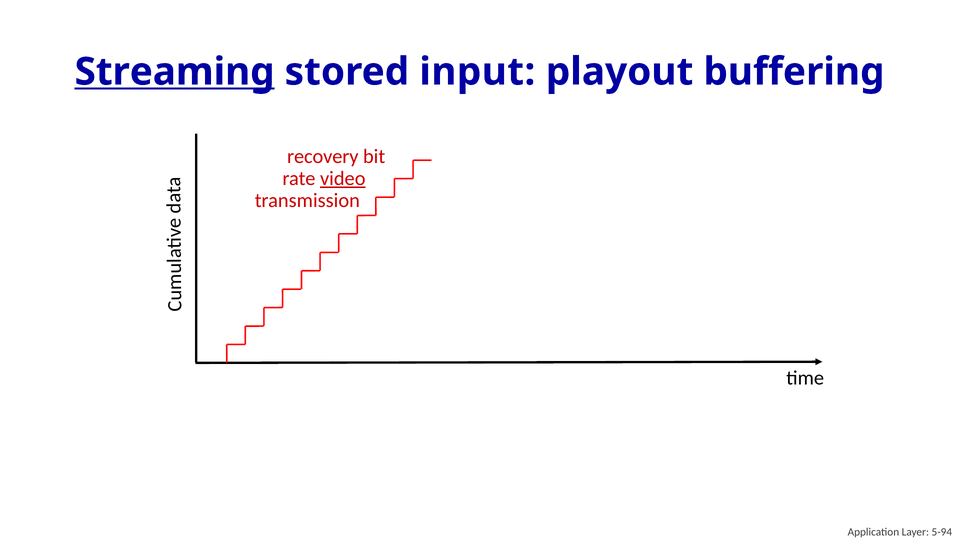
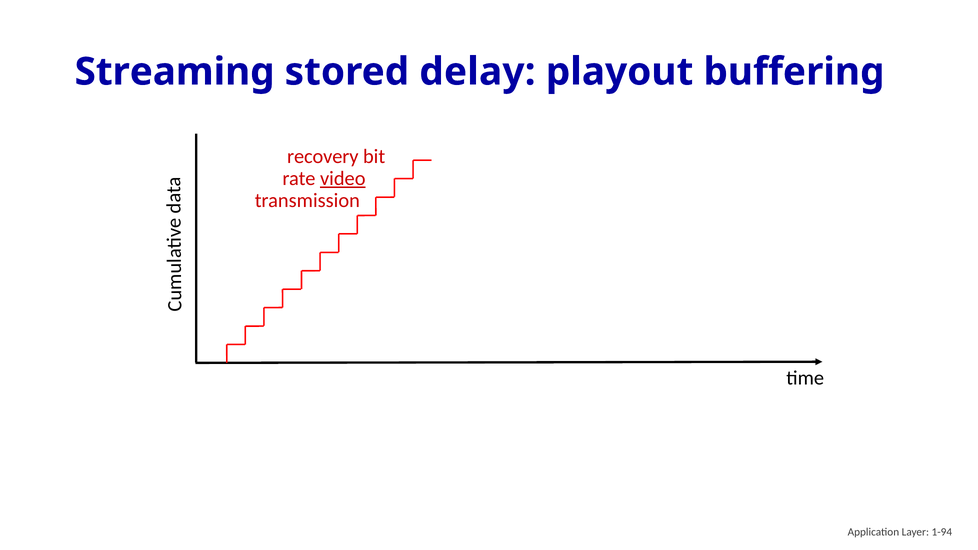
Streaming underline: present -> none
input: input -> delay
5-94: 5-94 -> 1-94
